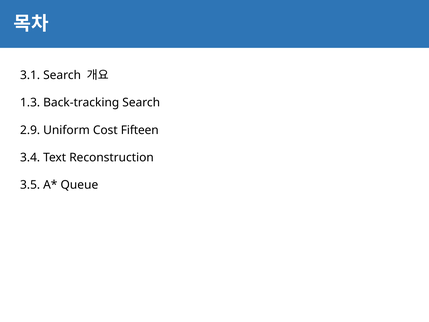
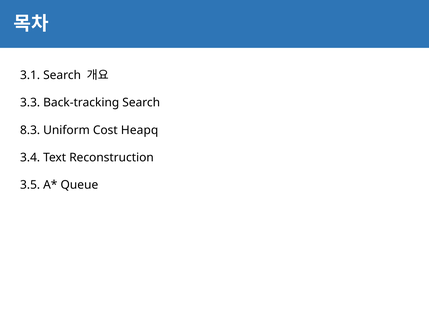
1.3: 1.3 -> 3.3
2.9: 2.9 -> 8.3
Fifteen: Fifteen -> Heapq
